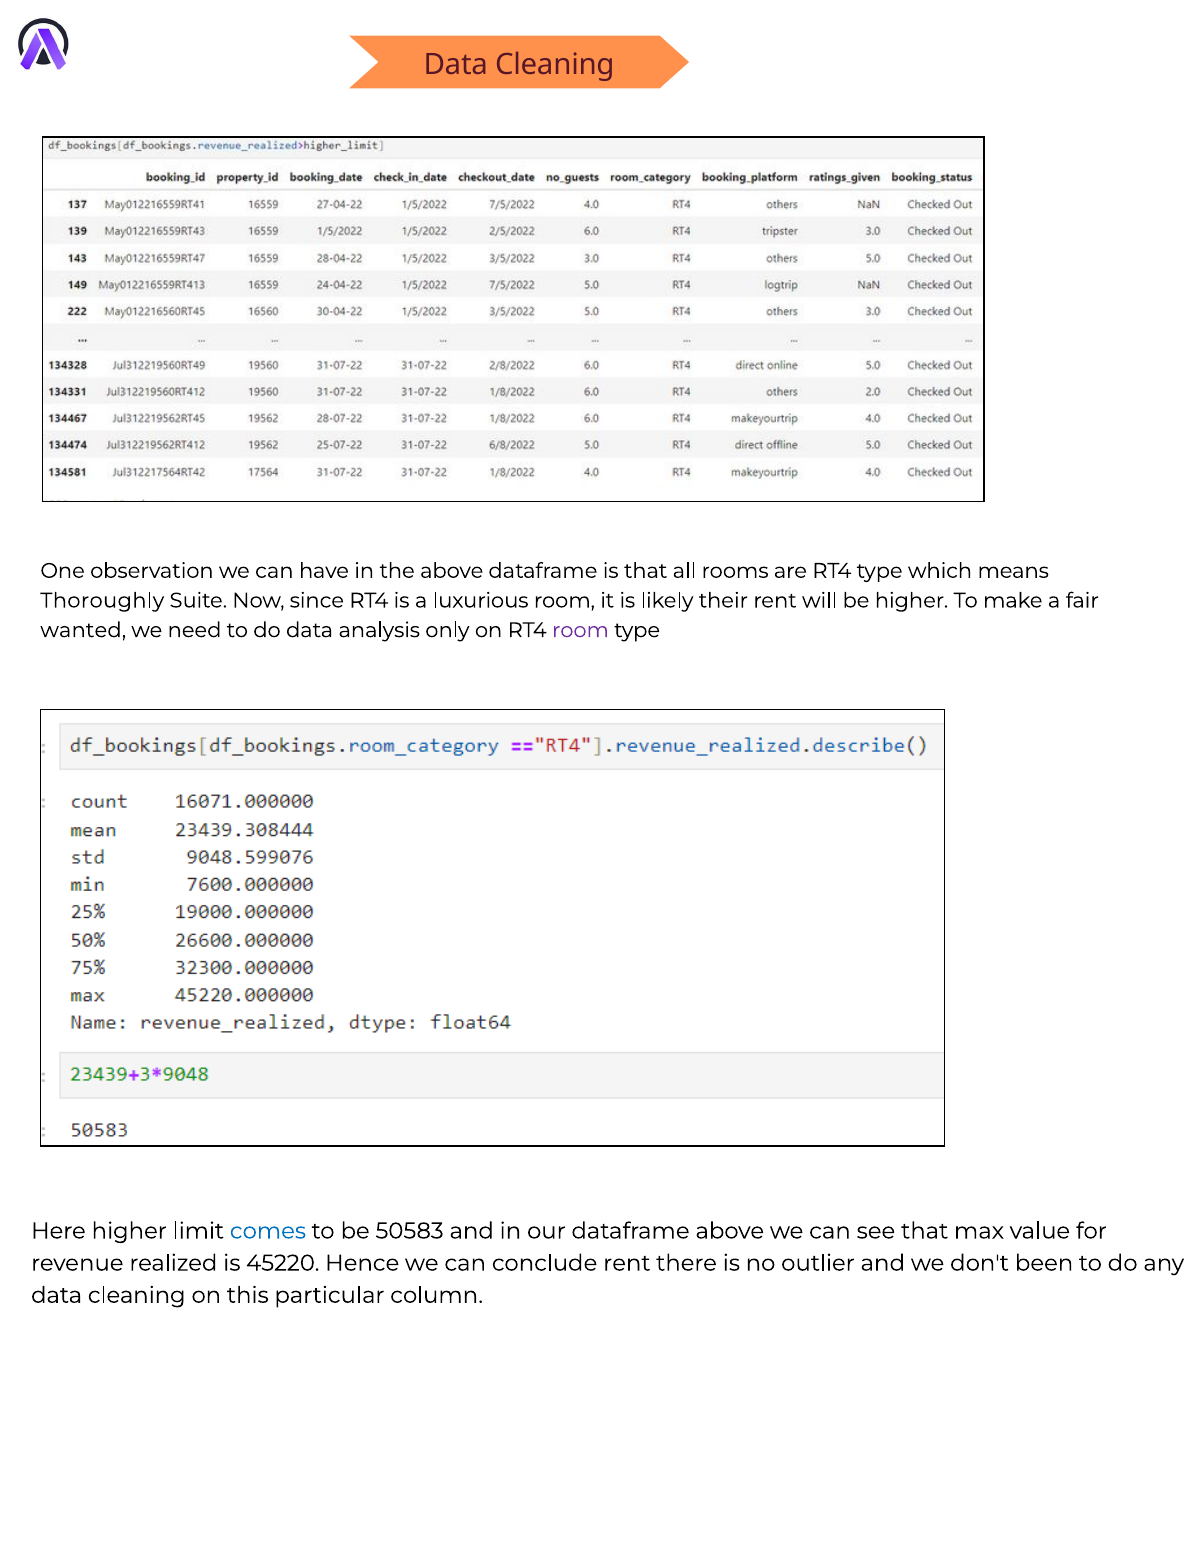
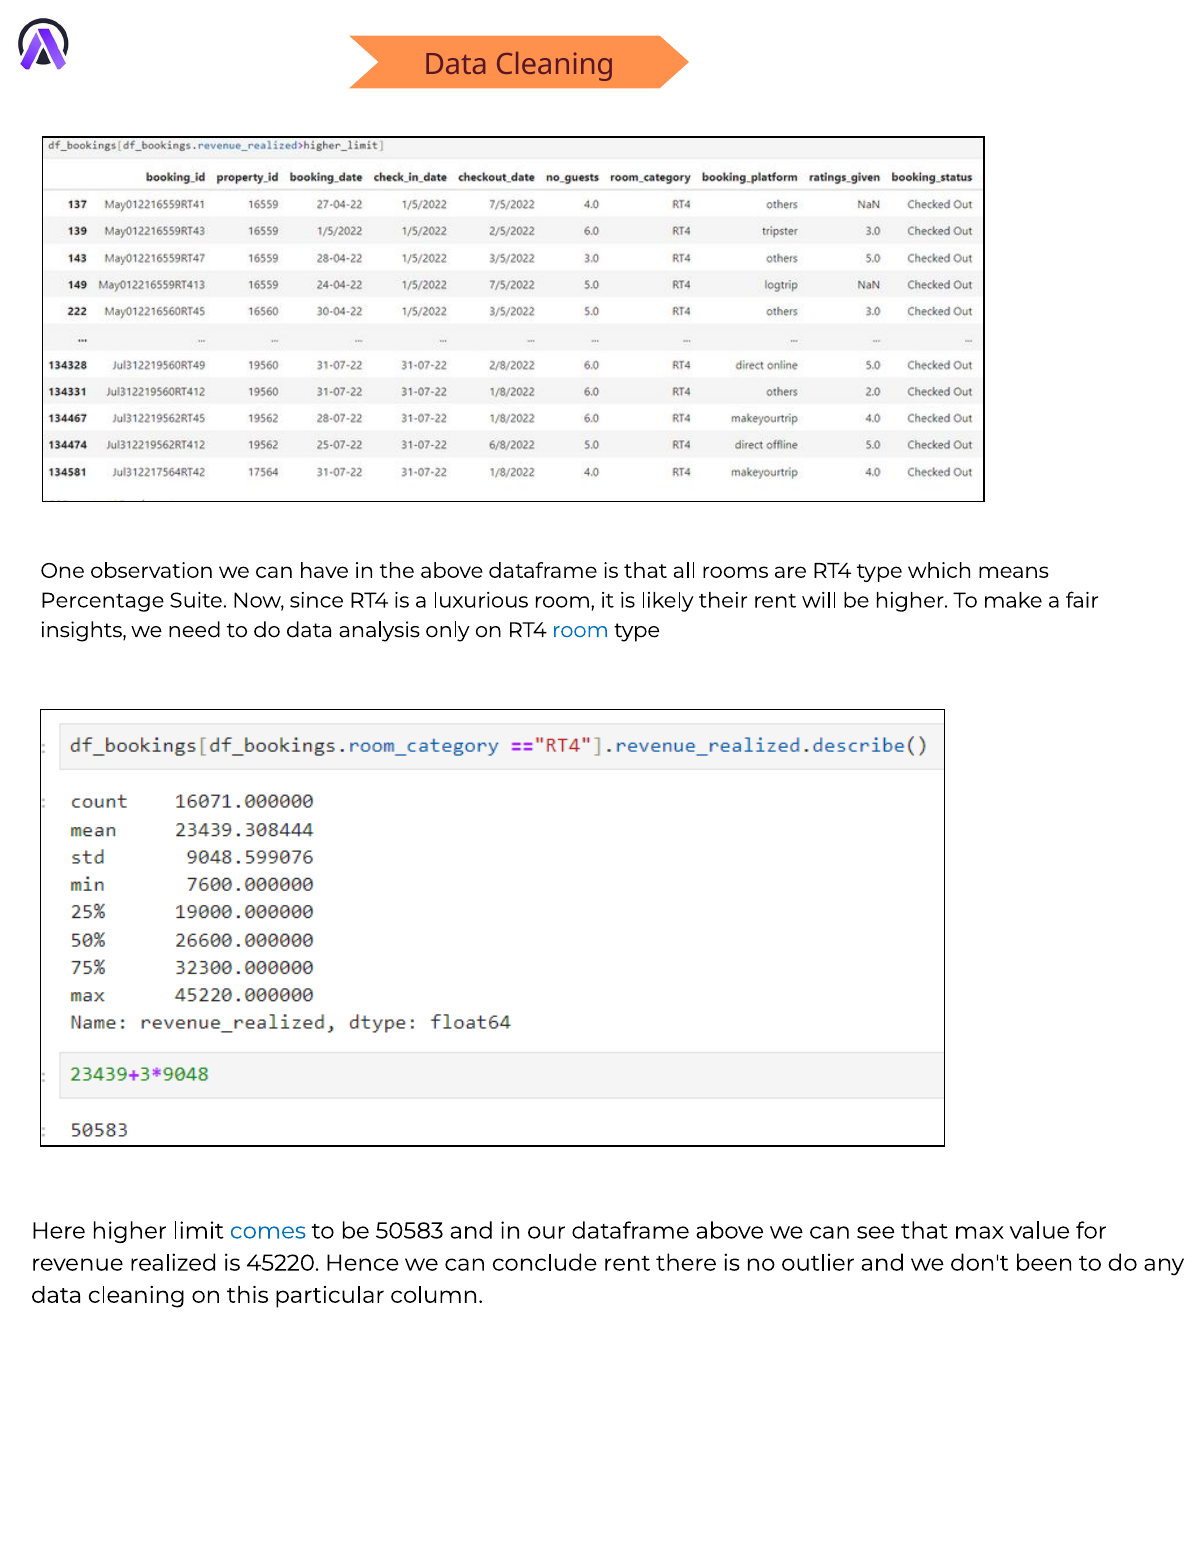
Thoroughly: Thoroughly -> Percentage
wanted: wanted -> insights
room at (580, 631) colour: purple -> blue
